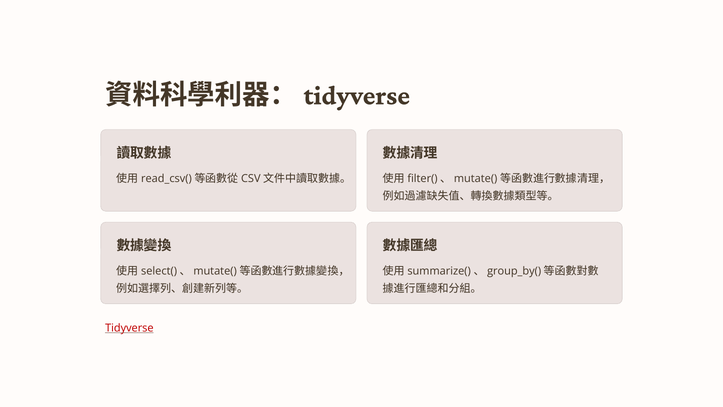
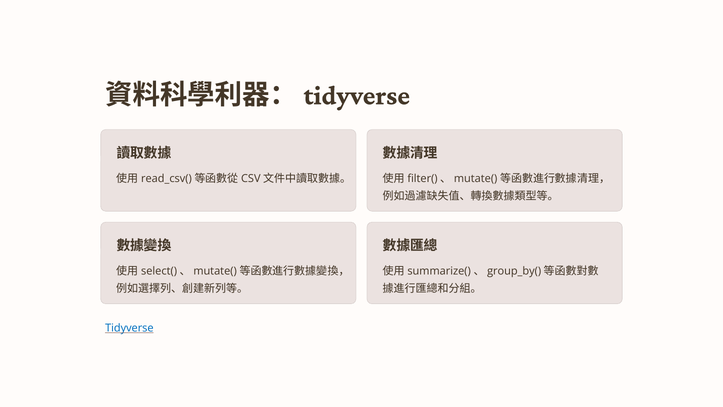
Tidyverse colour: red -> blue
